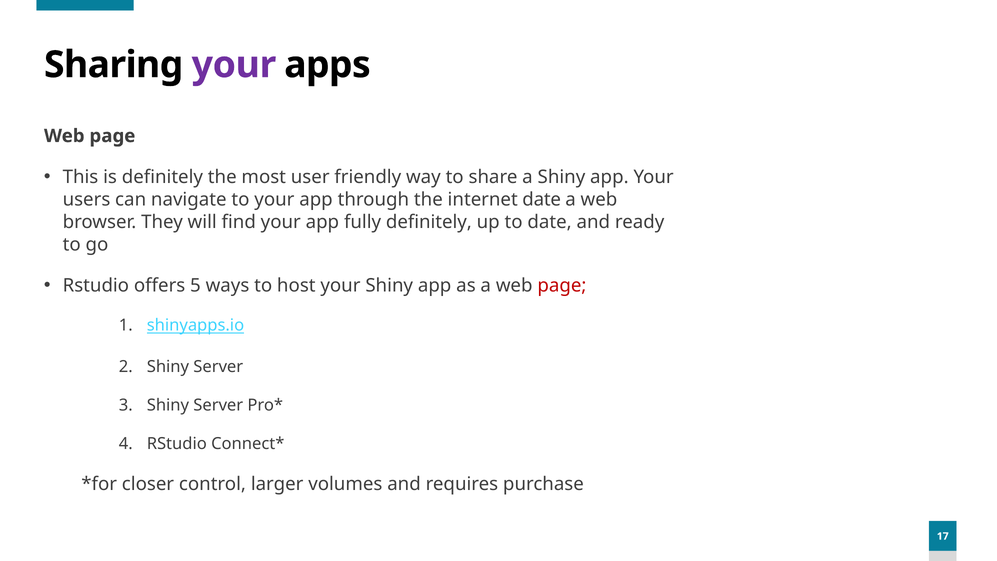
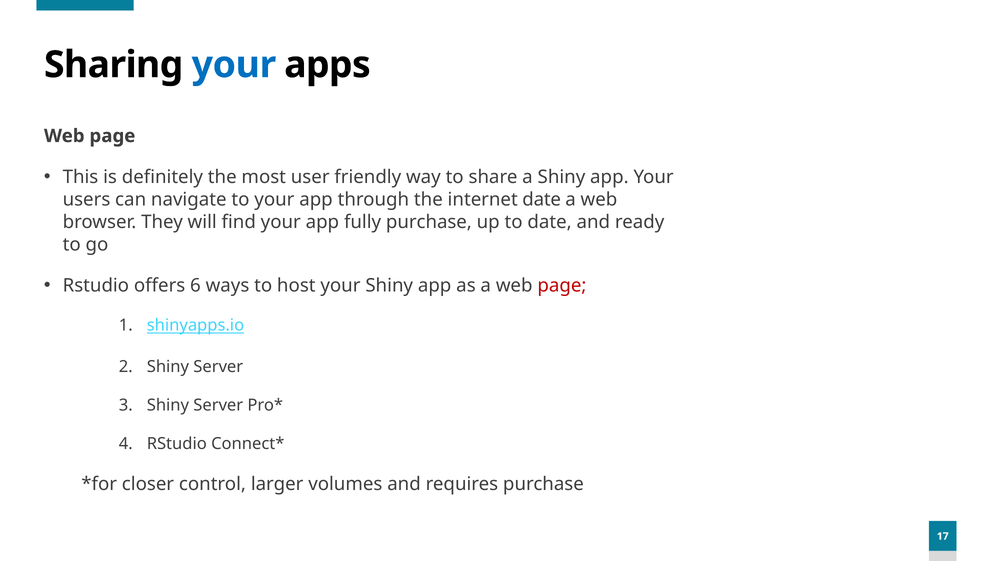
your at (234, 65) colour: purple -> blue
fully definitely: definitely -> purchase
5: 5 -> 6
